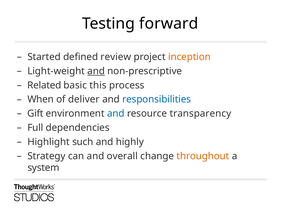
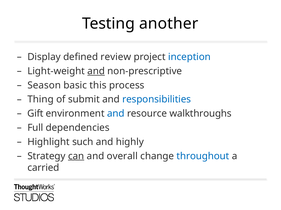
forward: forward -> another
Started: Started -> Display
inception colour: orange -> blue
Related: Related -> Season
When: When -> Thing
deliver: deliver -> submit
transparency: transparency -> walkthroughs
can underline: none -> present
throughout colour: orange -> blue
system: system -> carried
